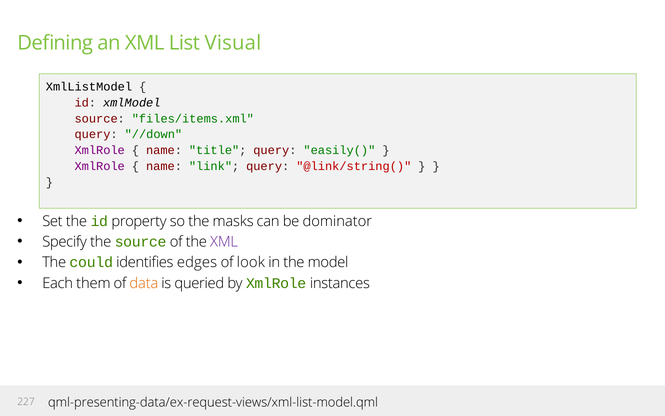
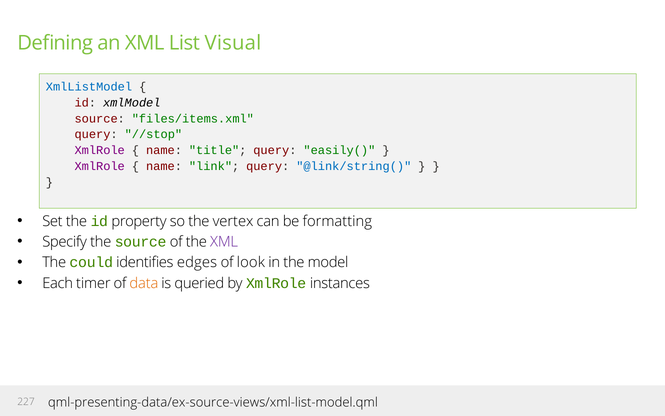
XmlListModel colour: black -> blue
//down: //down -> //stop
@link/string( colour: red -> blue
masks: masks -> vertex
dominator: dominator -> formatting
them: them -> timer
qml-presenting-data/ex-request-views/xml-list-model.qml: qml-presenting-data/ex-request-views/xml-list-model.qml -> qml-presenting-data/ex-source-views/xml-list-model.qml
